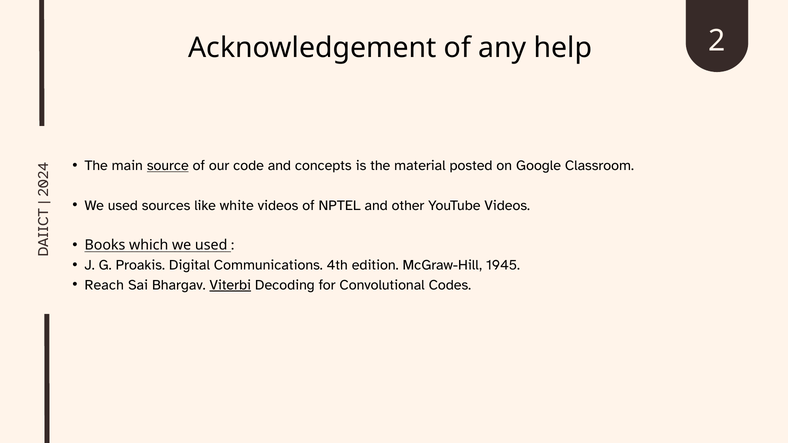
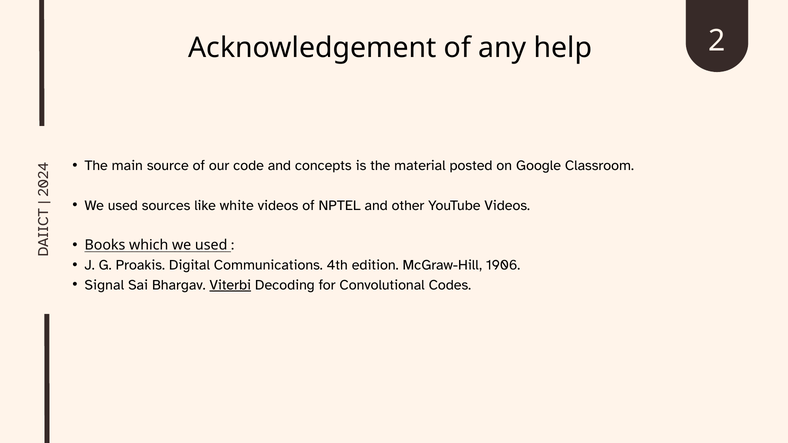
source underline: present -> none
1945: 1945 -> 1906
Reach: Reach -> Signal
